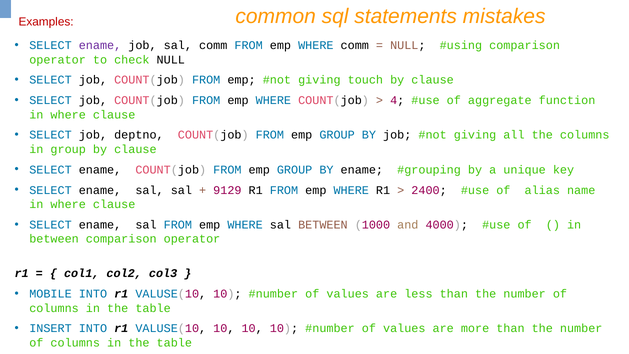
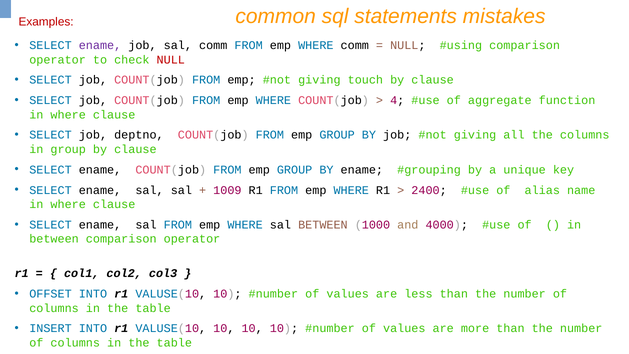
NULL at (171, 60) colour: black -> red
9129: 9129 -> 1009
MOBILE: MOBILE -> OFFSET
